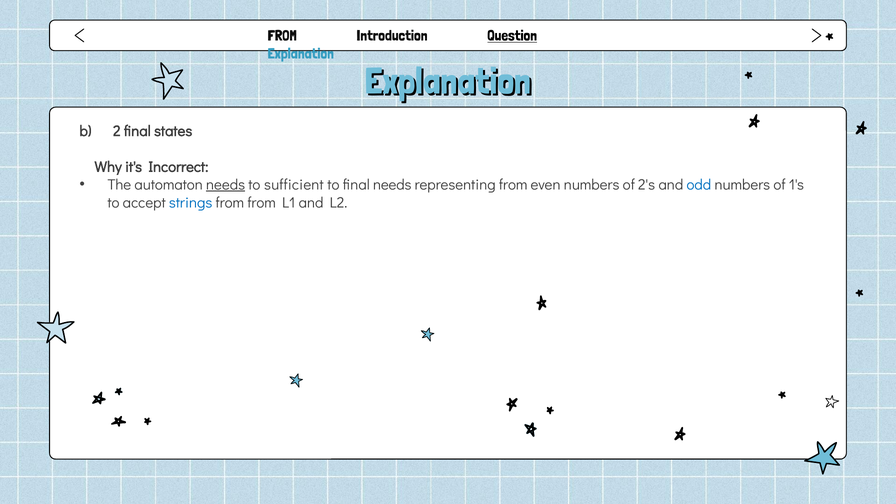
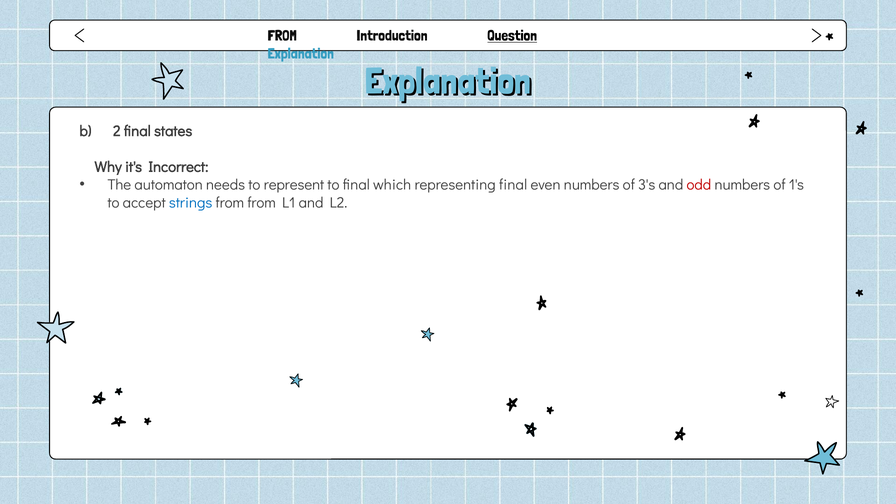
needs at (226, 185) underline: present -> none
sufficient: sufficient -> represent
final needs: needs -> which
representing from: from -> final
2's: 2's -> 3's
odd colour: blue -> red
